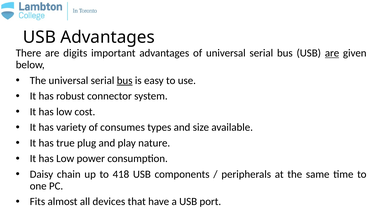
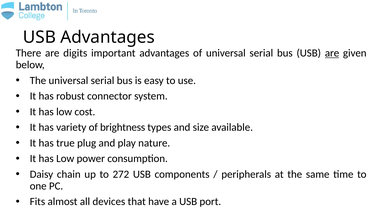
bus at (125, 80) underline: present -> none
consumes: consumes -> brightness
418: 418 -> 272
